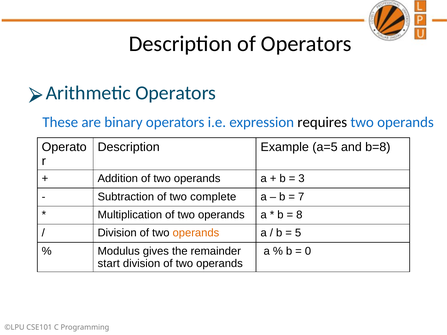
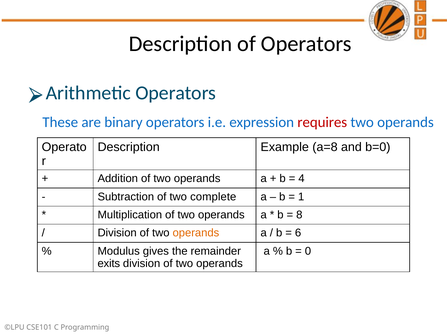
requires colour: black -> red
a=5: a=5 -> a=8
b=8: b=8 -> b=0
3: 3 -> 4
7: 7 -> 1
5: 5 -> 6
start: start -> exits
